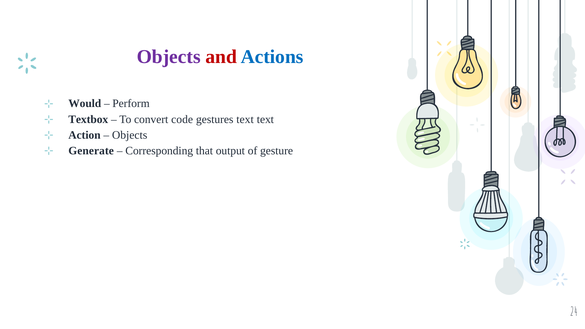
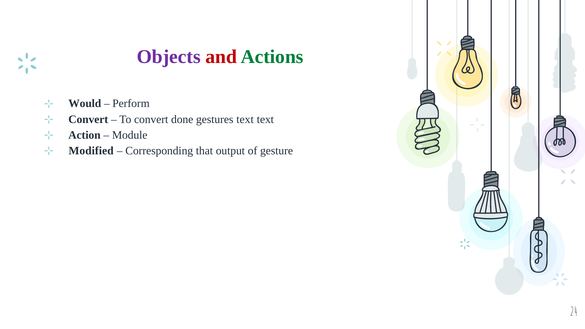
Actions colour: blue -> green
Textbox at (88, 119): Textbox -> Convert
code: code -> done
Objects at (130, 135): Objects -> Module
Generate: Generate -> Modified
